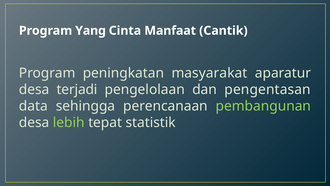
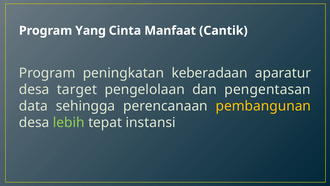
masyarakat: masyarakat -> keberadaan
terjadi: terjadi -> target
pembangunan colour: light green -> yellow
statistik: statistik -> instansi
